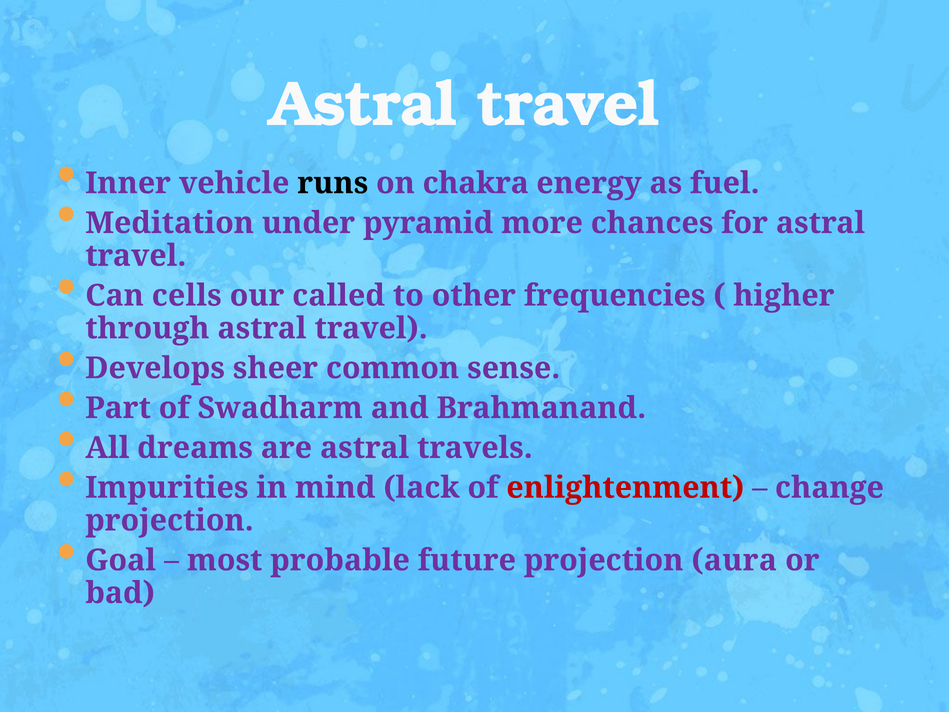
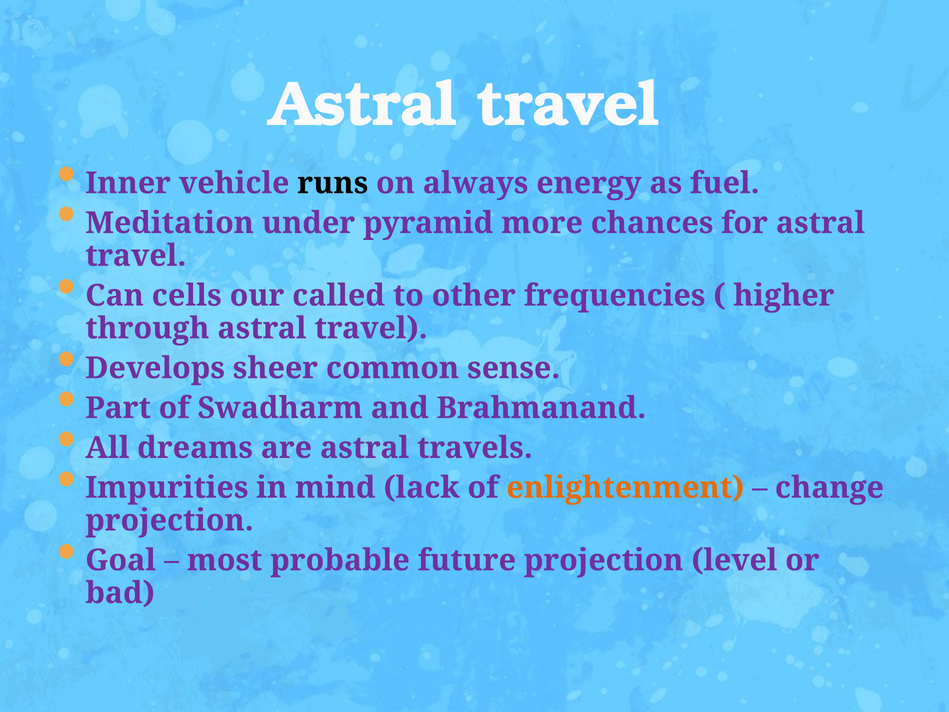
chakra: chakra -> always
enlightenment colour: red -> orange
aura: aura -> level
